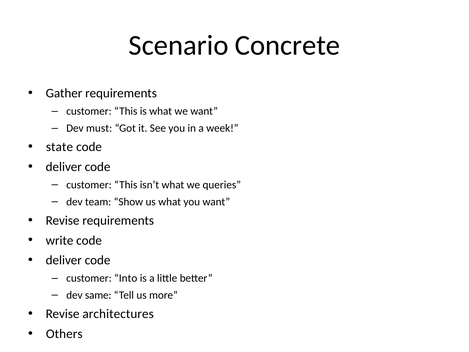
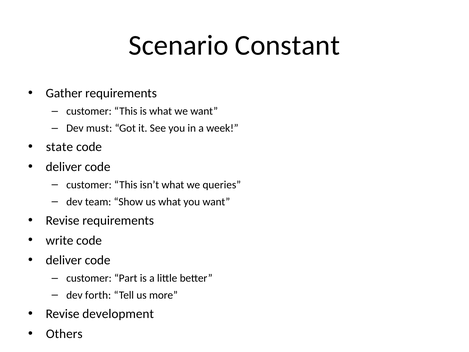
Concrete: Concrete -> Constant
Into: Into -> Part
same: same -> forth
architectures: architectures -> development
